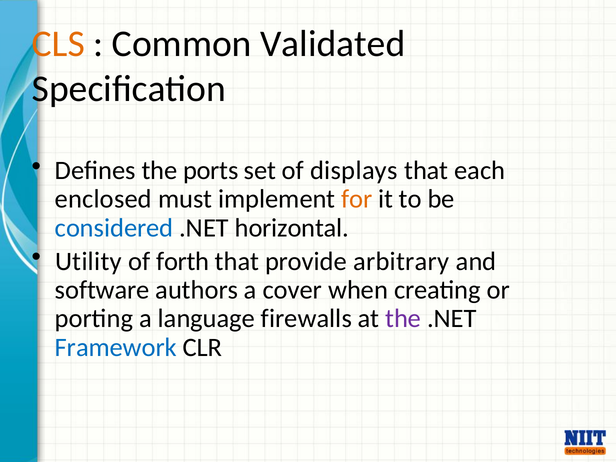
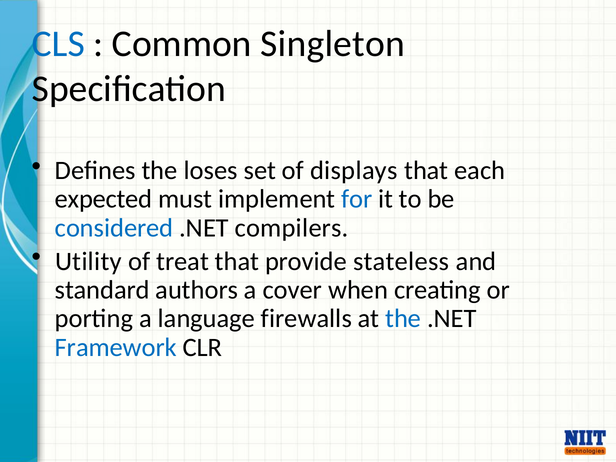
CLS colour: orange -> blue
Validated: Validated -> Singleton
ports: ports -> loses
enclosed: enclosed -> expected
for colour: orange -> blue
horizontal: horizontal -> compilers
forth: forth -> treat
arbitrary: arbitrary -> stateless
software: software -> standard
the at (403, 319) colour: purple -> blue
